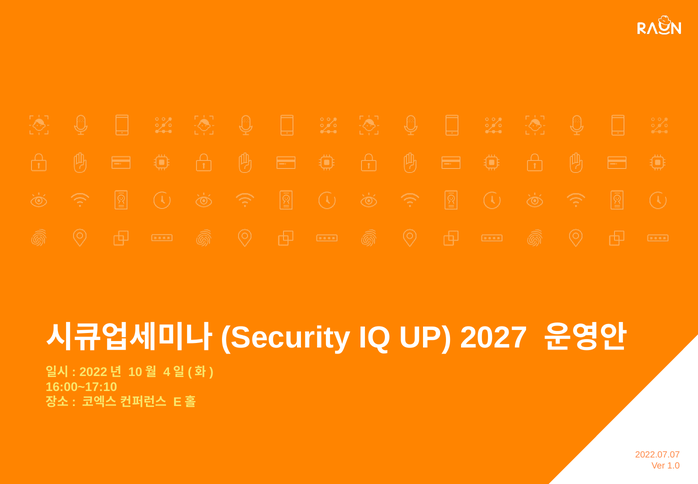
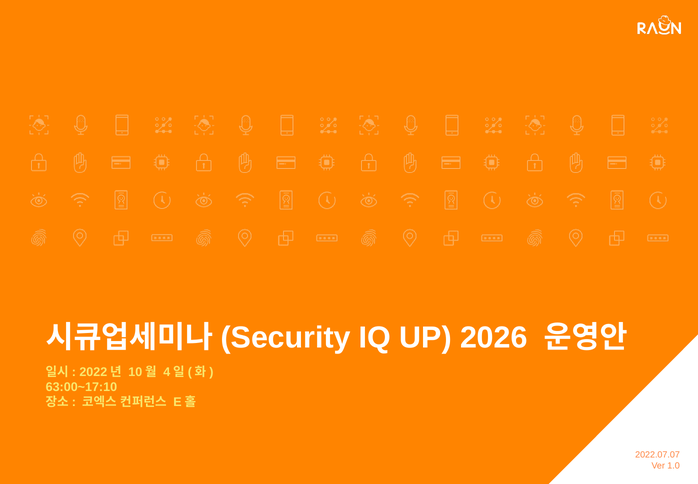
2027: 2027 -> 2026
16:00~17:10: 16:00~17:10 -> 63:00~17:10
